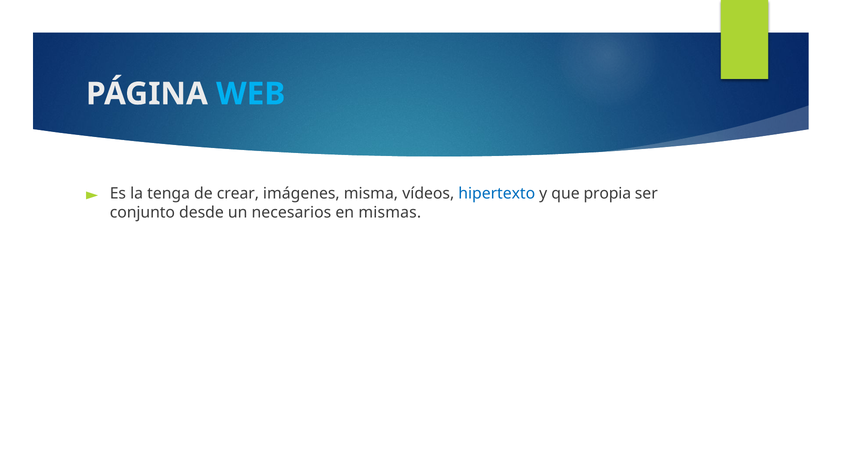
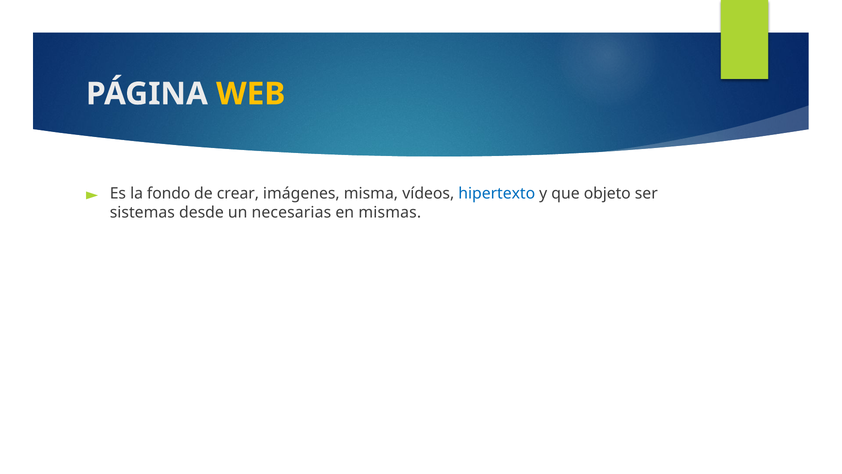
WEB colour: light blue -> yellow
tenga: tenga -> fondo
propia: propia -> objeto
conjunto: conjunto -> sistemas
necesarios: necesarios -> necesarias
